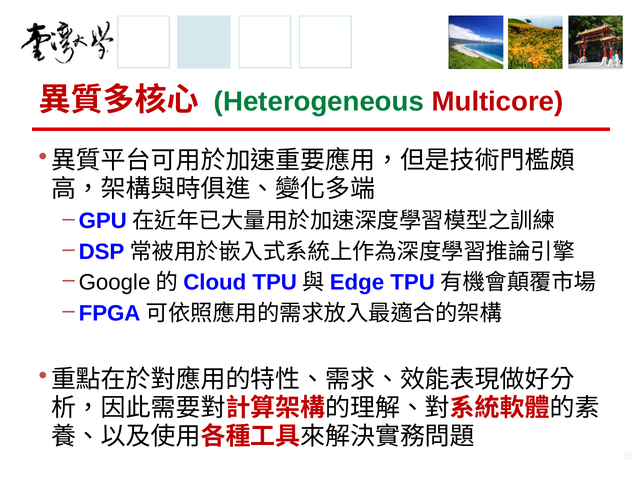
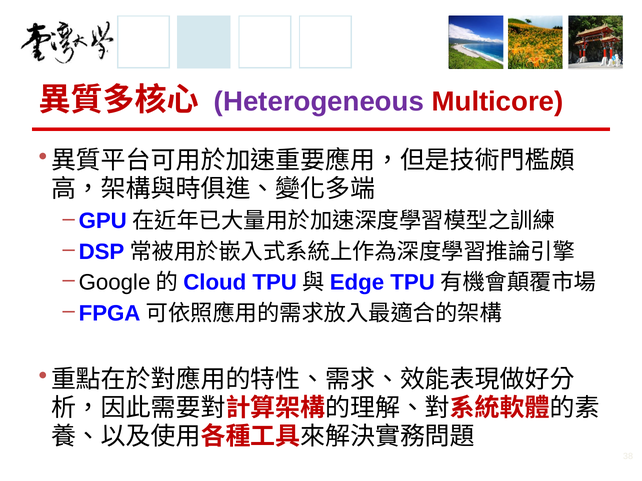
Heterogeneous colour: green -> purple
